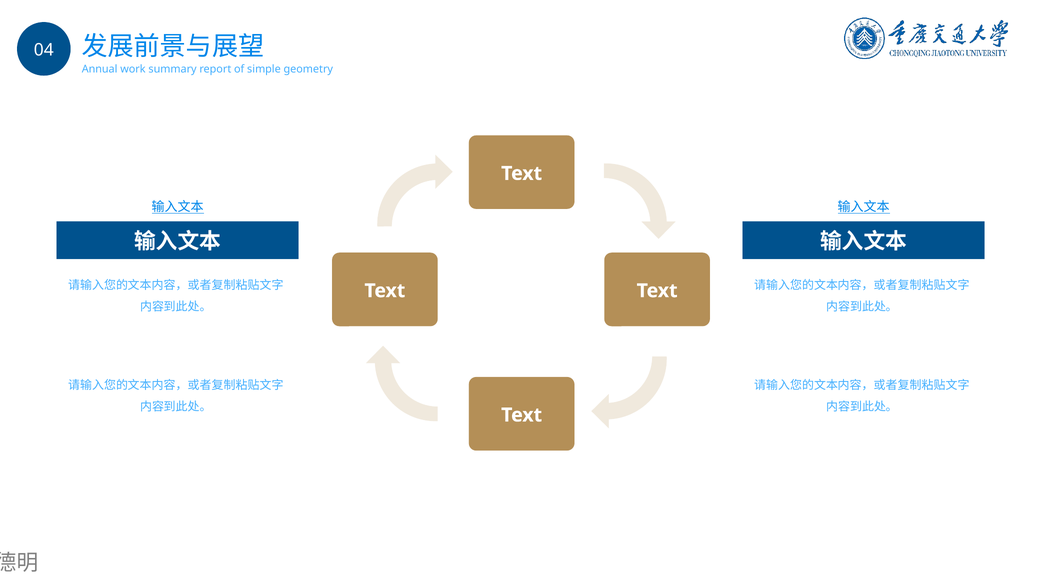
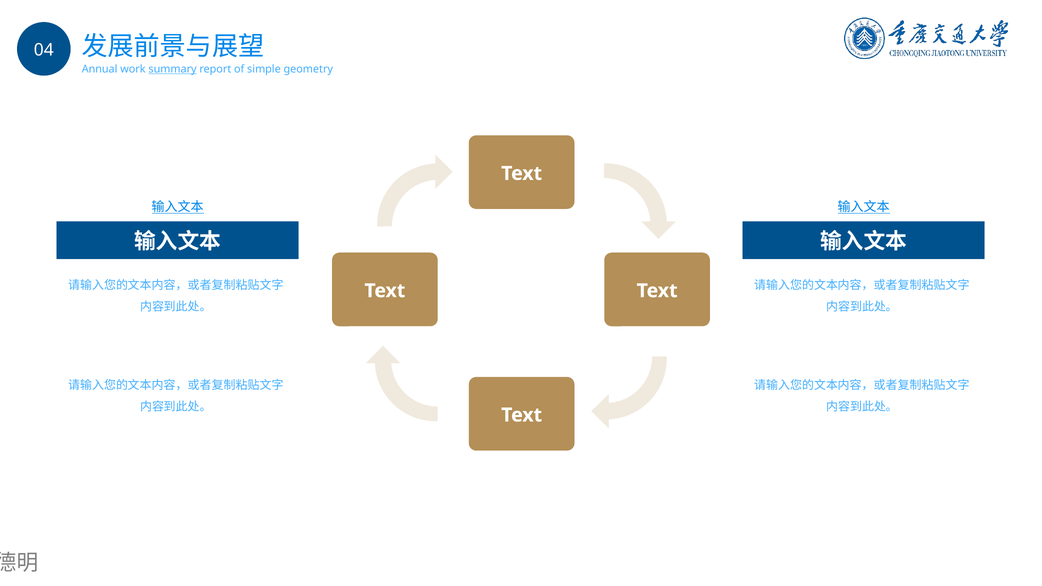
summary underline: none -> present
